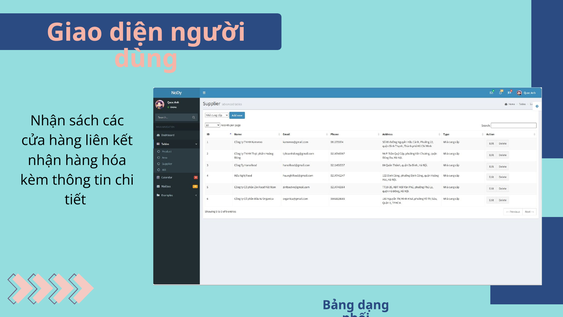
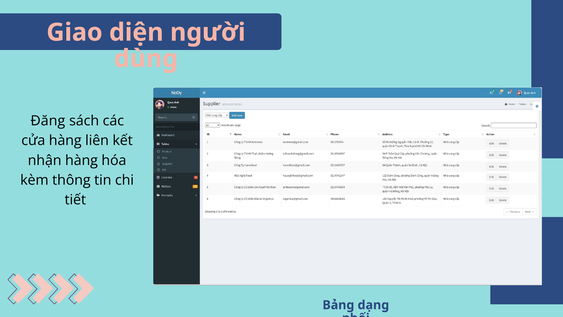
Nhận at (48, 121): Nhận -> Đăng
